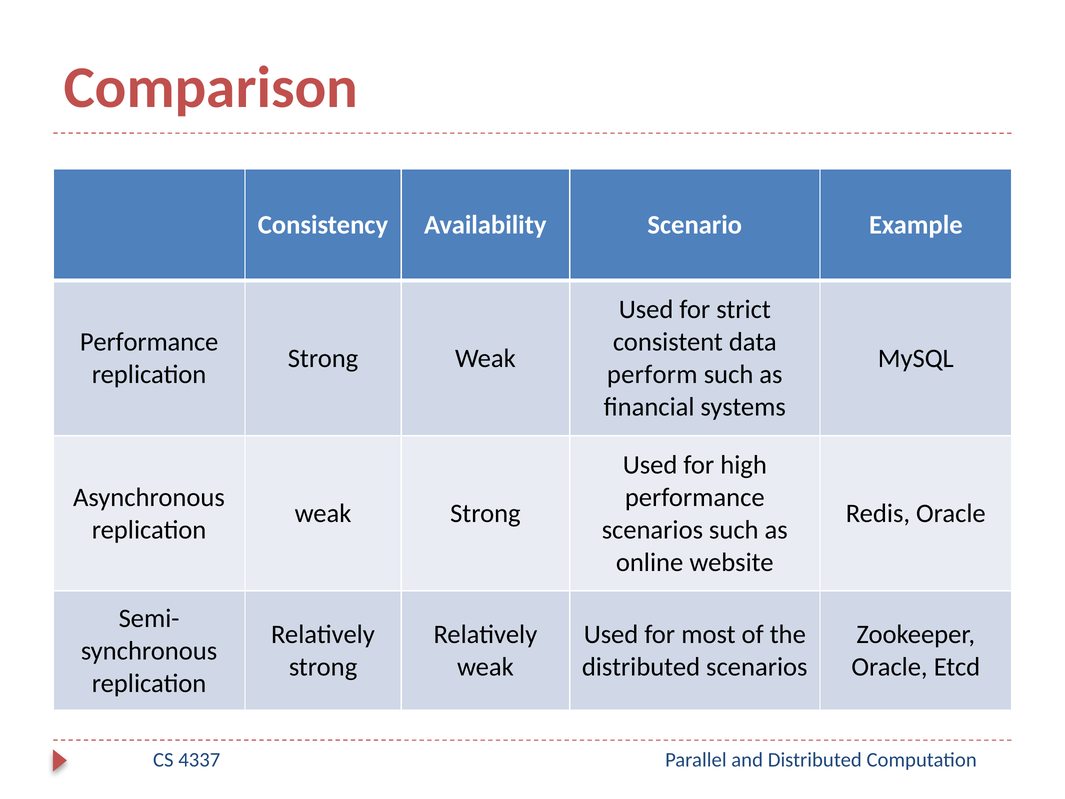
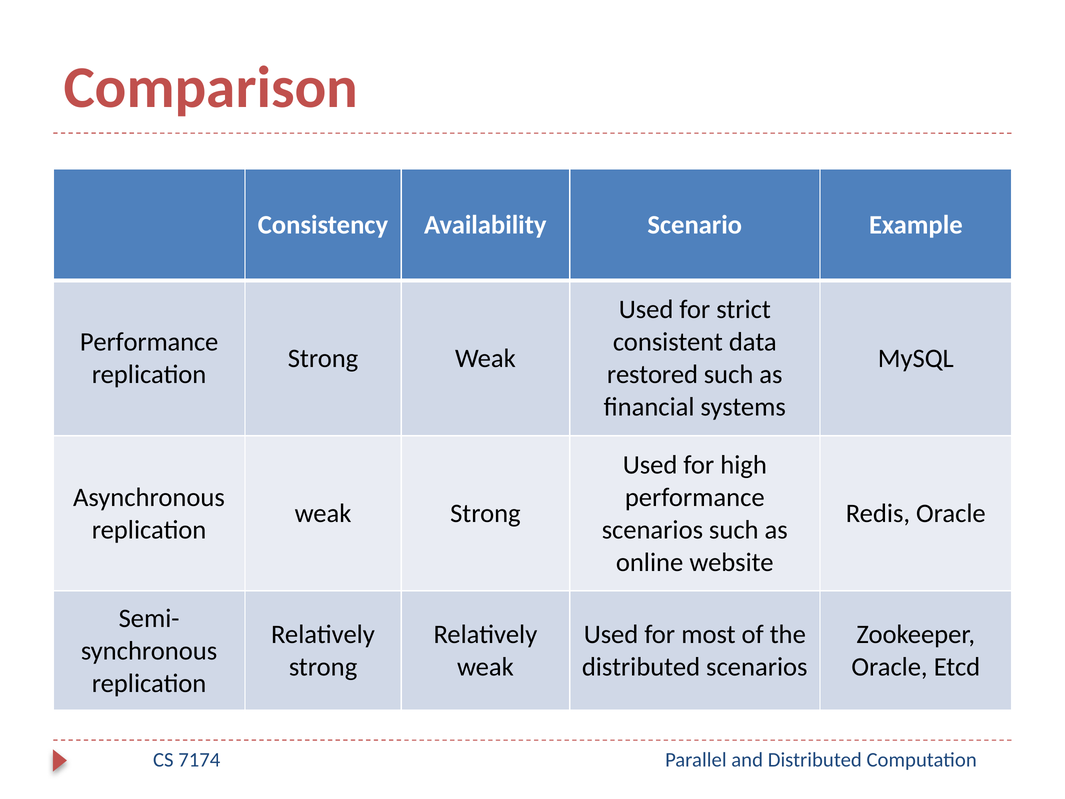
perform: perform -> restored
4337: 4337 -> 7174
